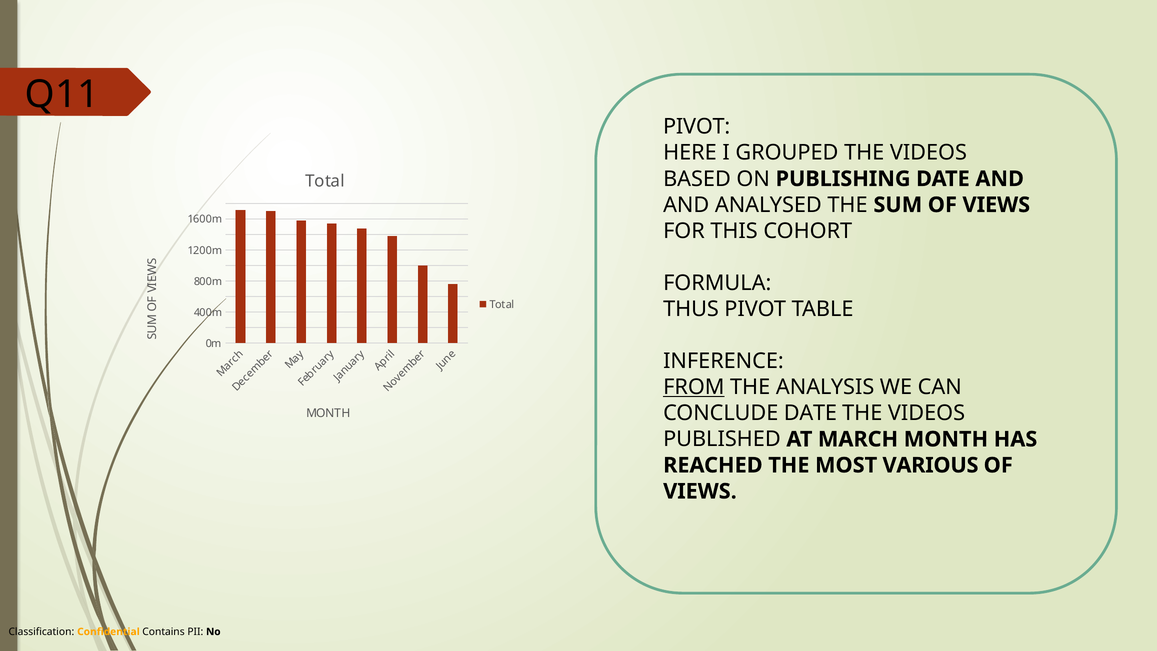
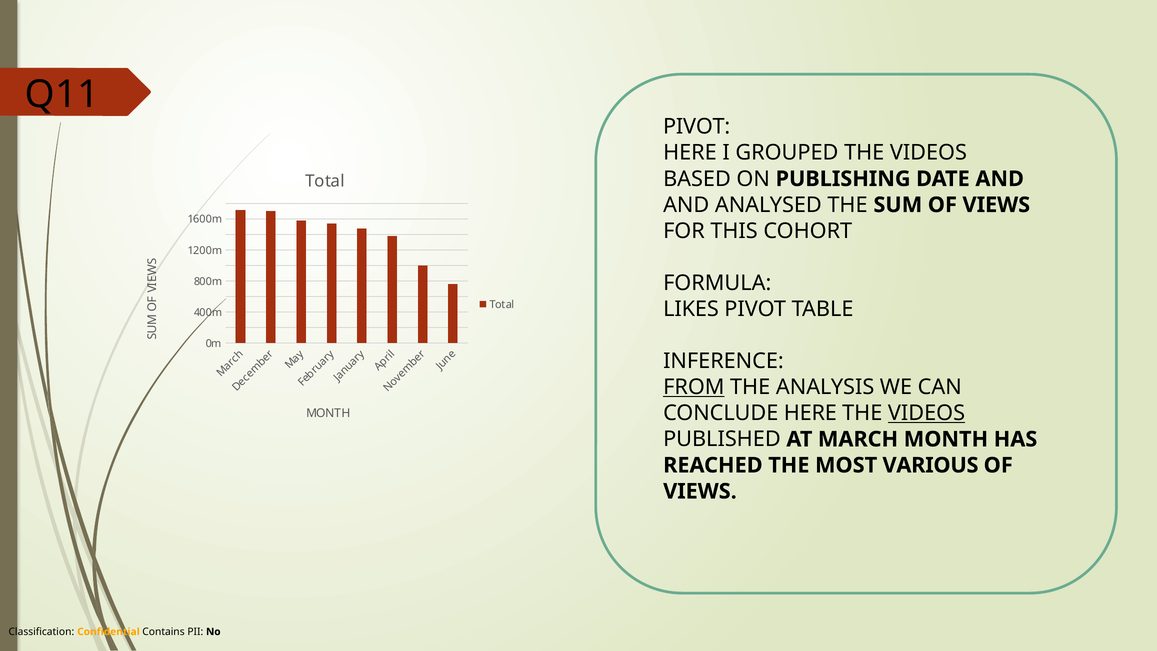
THUS: THUS -> LIKES
CONCLUDE DATE: DATE -> HERE
VIDEOS at (927, 413) underline: none -> present
